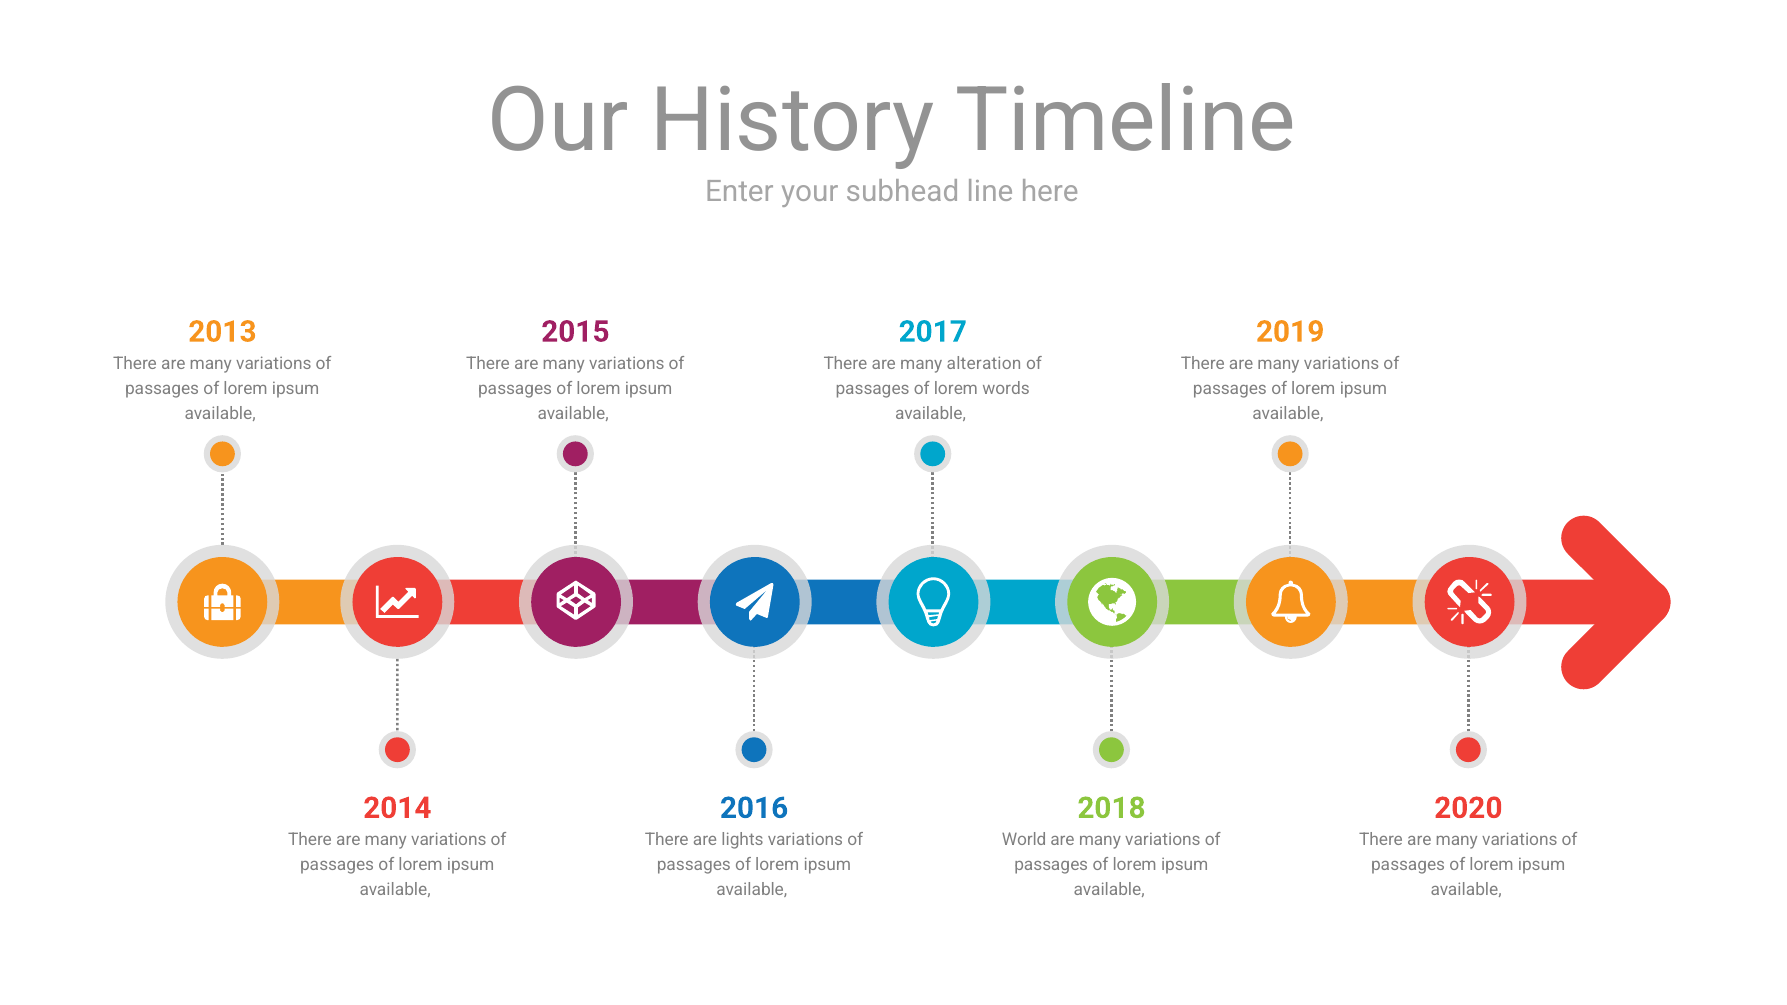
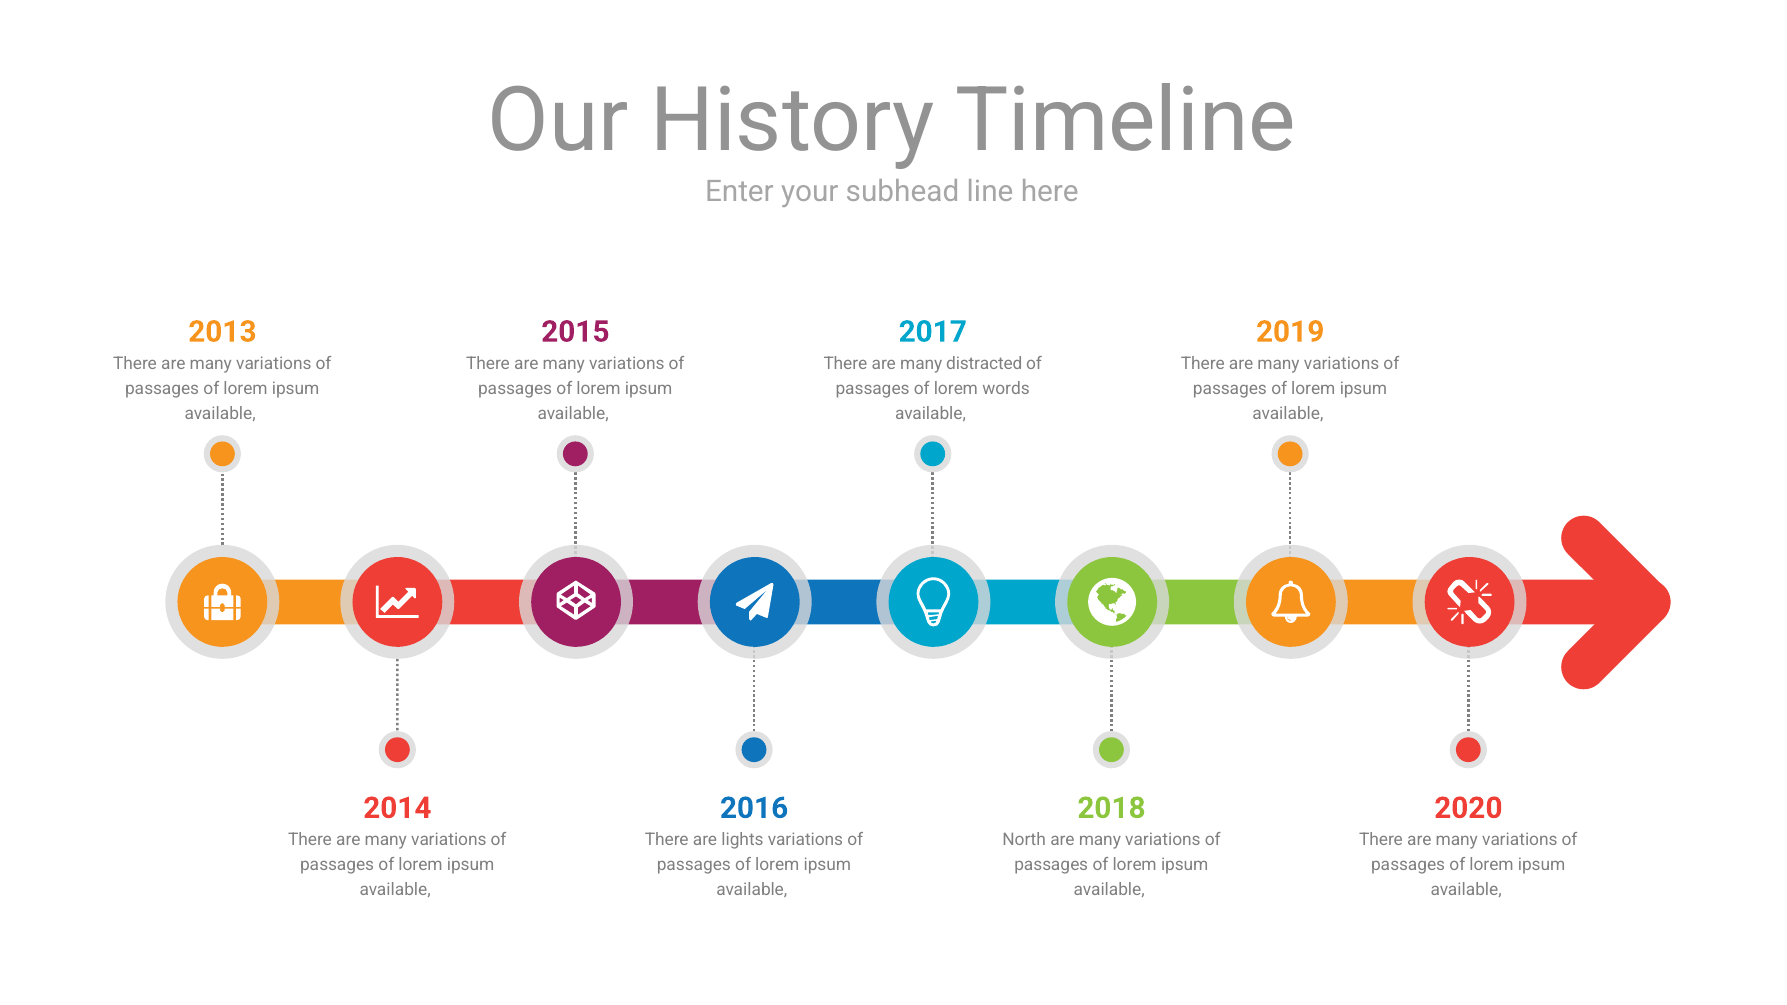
alteration: alteration -> distracted
World: World -> North
